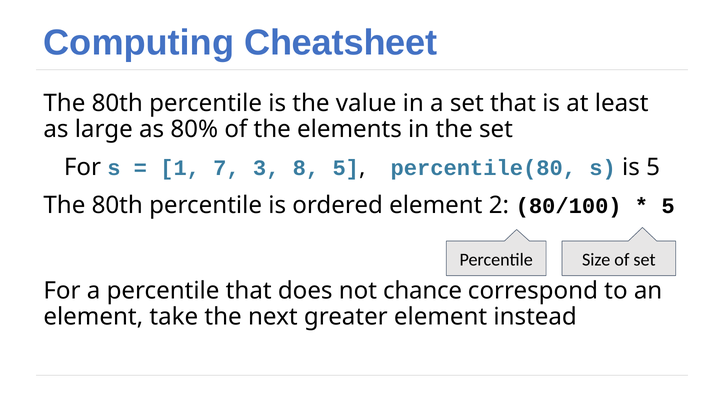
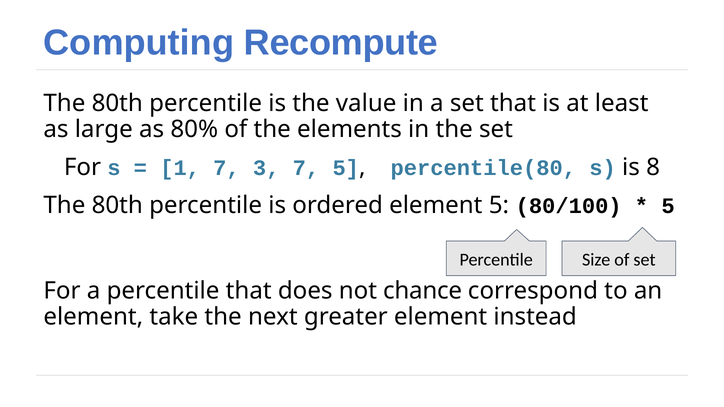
Cheatsheet: Cheatsheet -> Recompute
3 8: 8 -> 7
is 5: 5 -> 8
element 2: 2 -> 5
